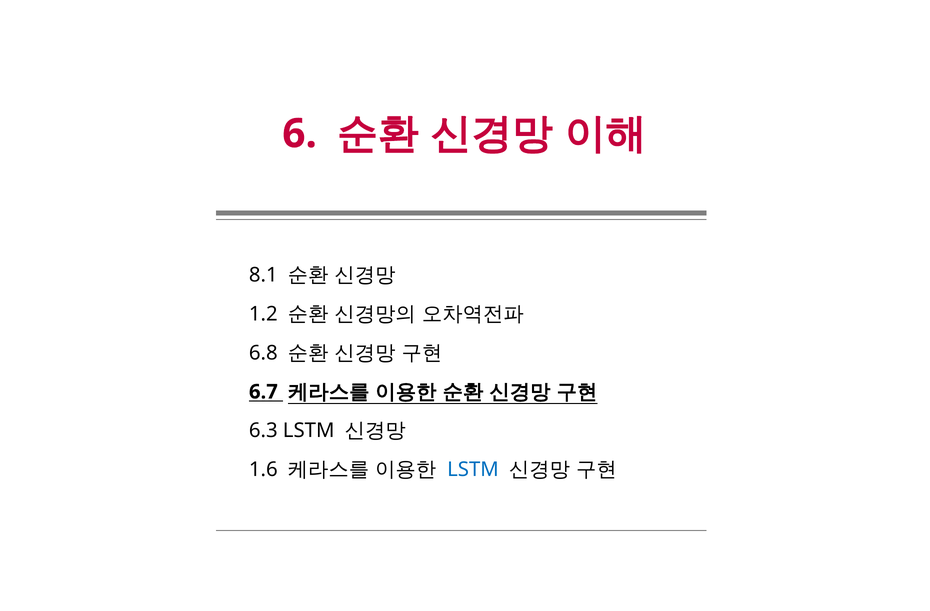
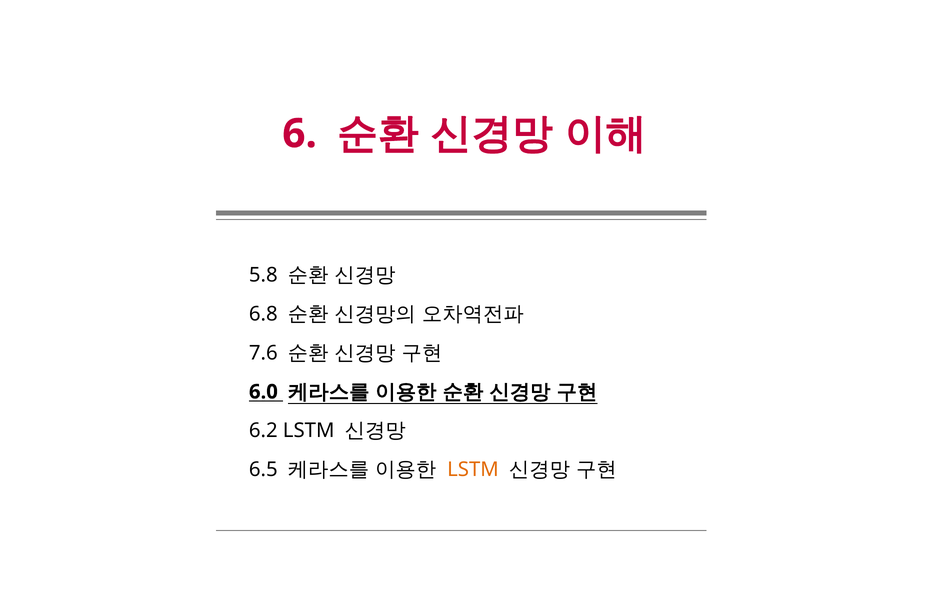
8.1: 8.1 -> 5.8
1.2: 1.2 -> 6.8
6.8: 6.8 -> 7.6
6.7: 6.7 -> 6.0
6.3: 6.3 -> 6.2
1.6: 1.6 -> 6.5
LSTM at (473, 470) colour: blue -> orange
